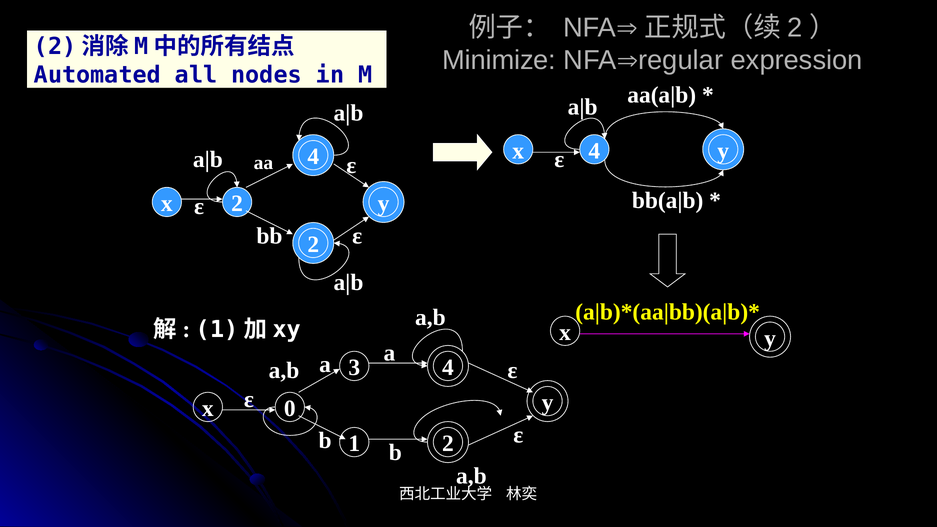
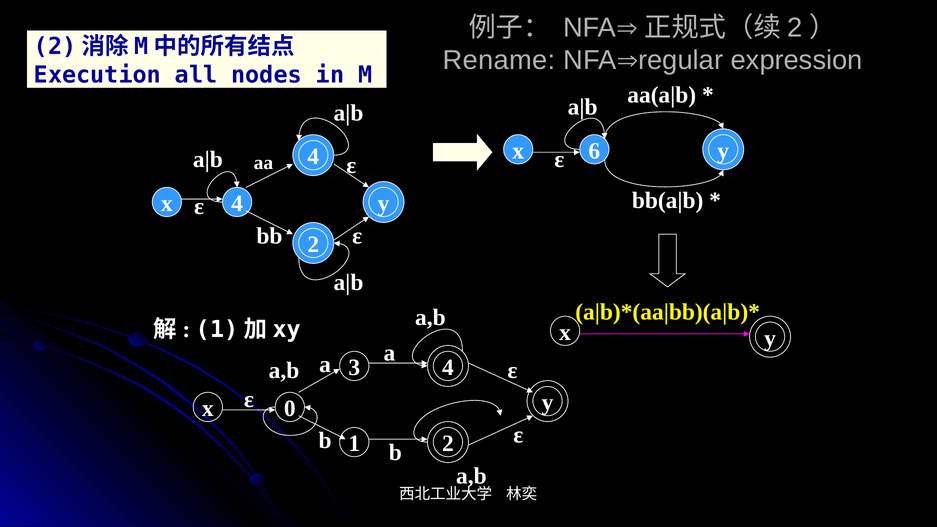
Minimize: Minimize -> Rename
Automated: Automated -> Execution
x 4: 4 -> 6
x 2: 2 -> 4
